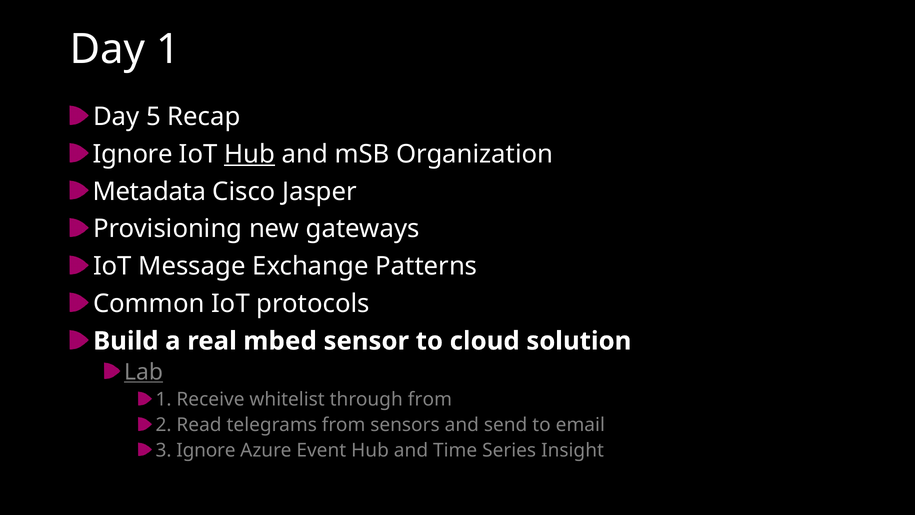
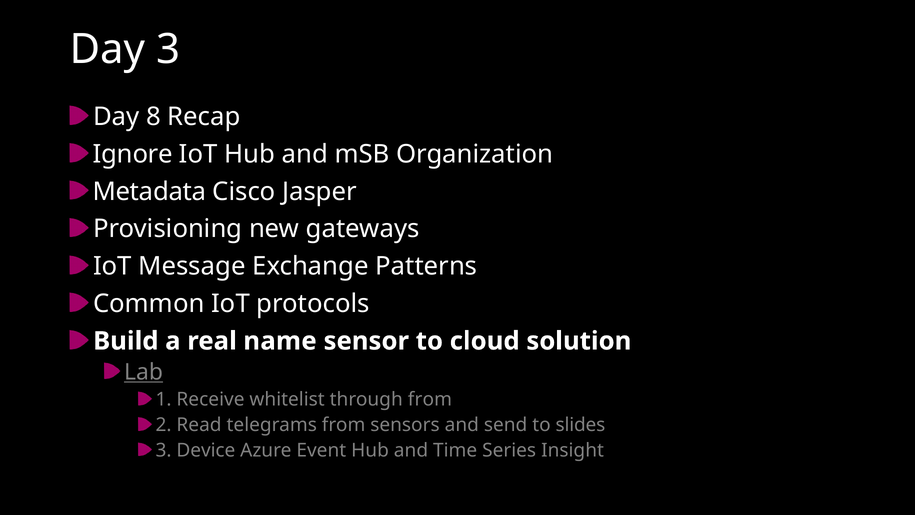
Day 1: 1 -> 3
5: 5 -> 8
Hub at (250, 154) underline: present -> none
mbed: mbed -> name
email: email -> slides
3 Ignore: Ignore -> Device
